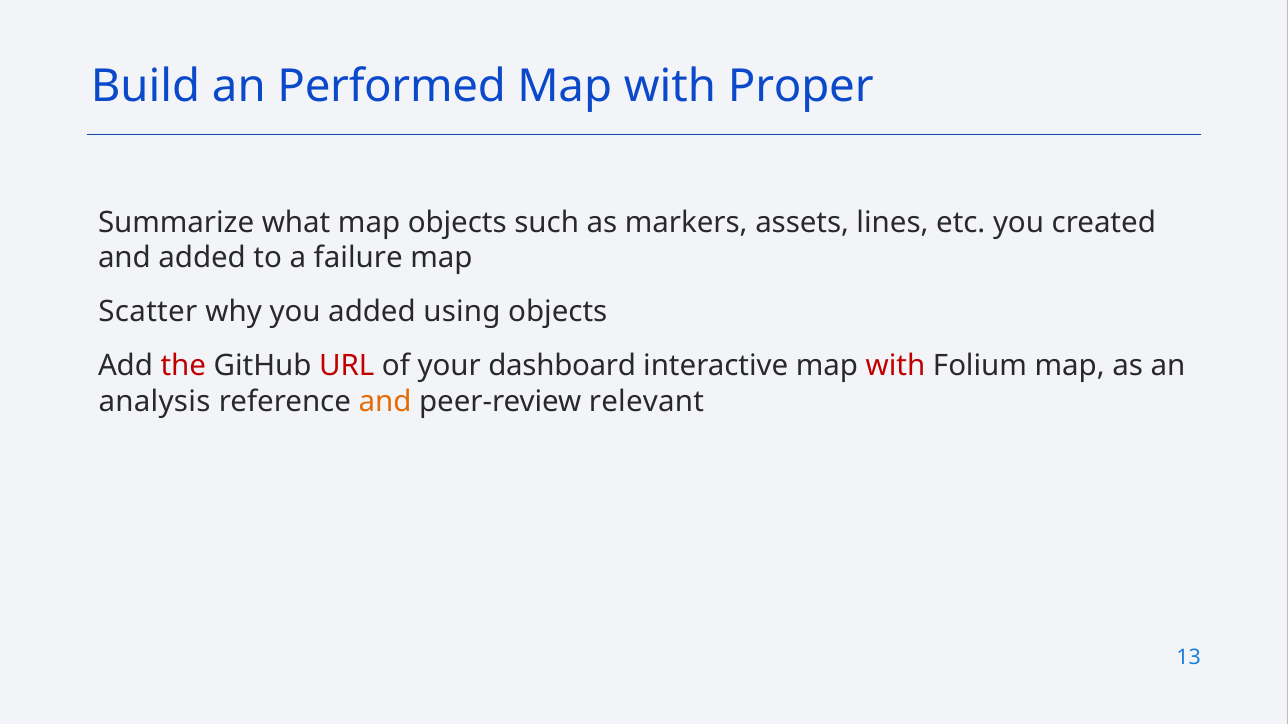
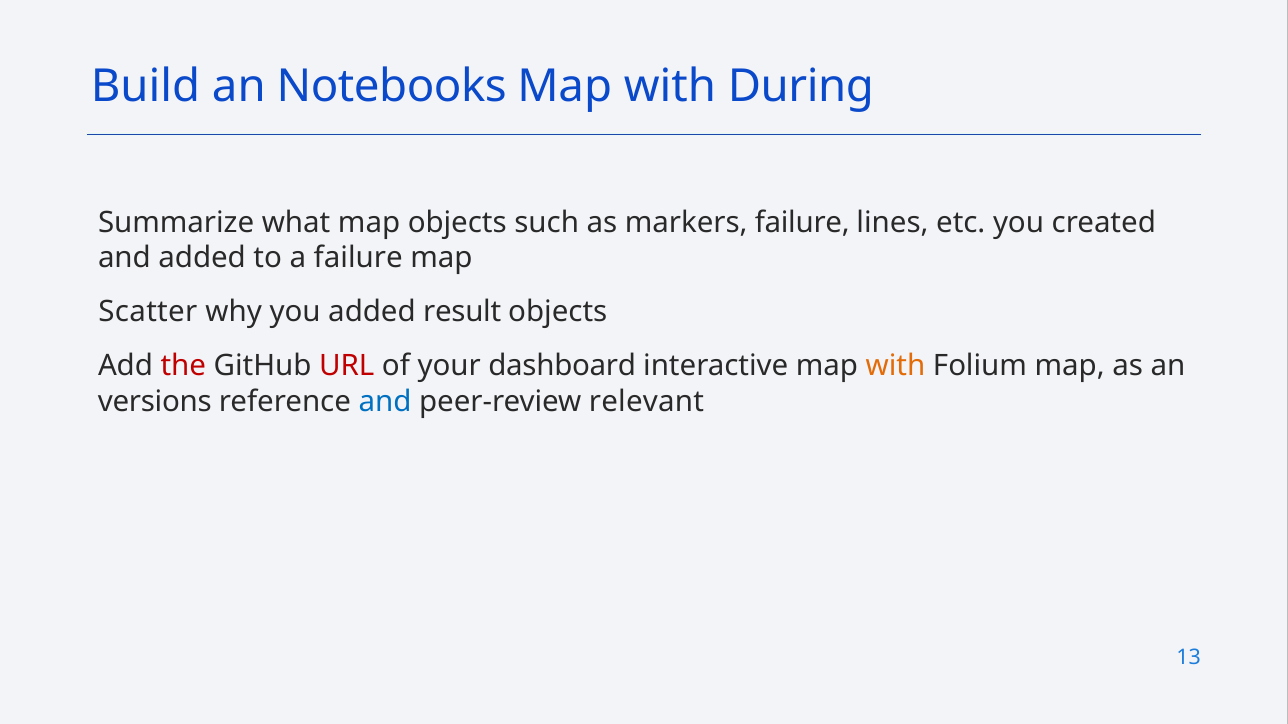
Performed: Performed -> Notebooks
Proper: Proper -> During
markers assets: assets -> failure
using: using -> result
with at (896, 366) colour: red -> orange
analysis: analysis -> versions
and at (385, 402) colour: orange -> blue
